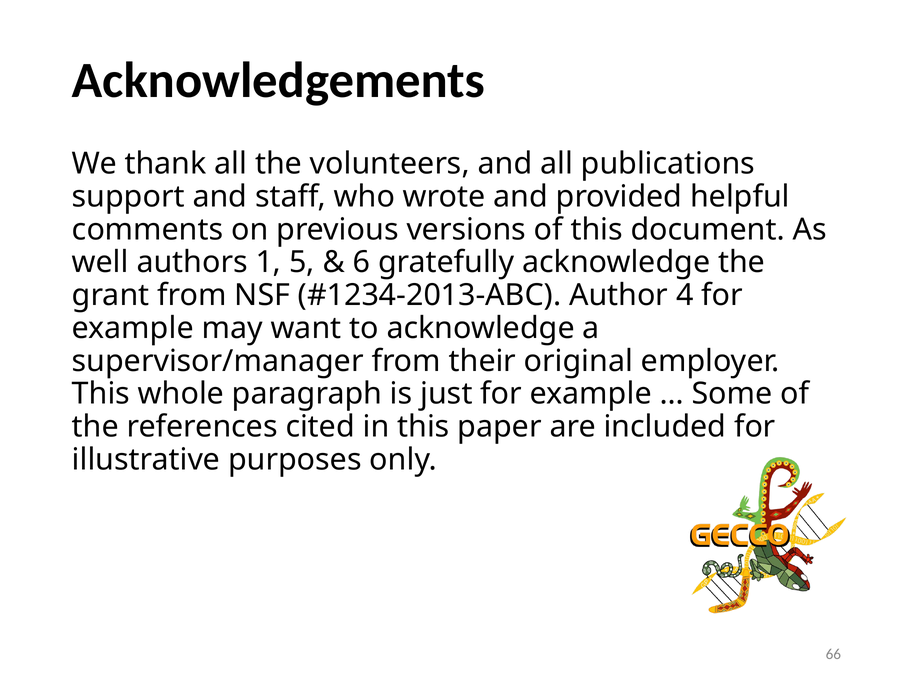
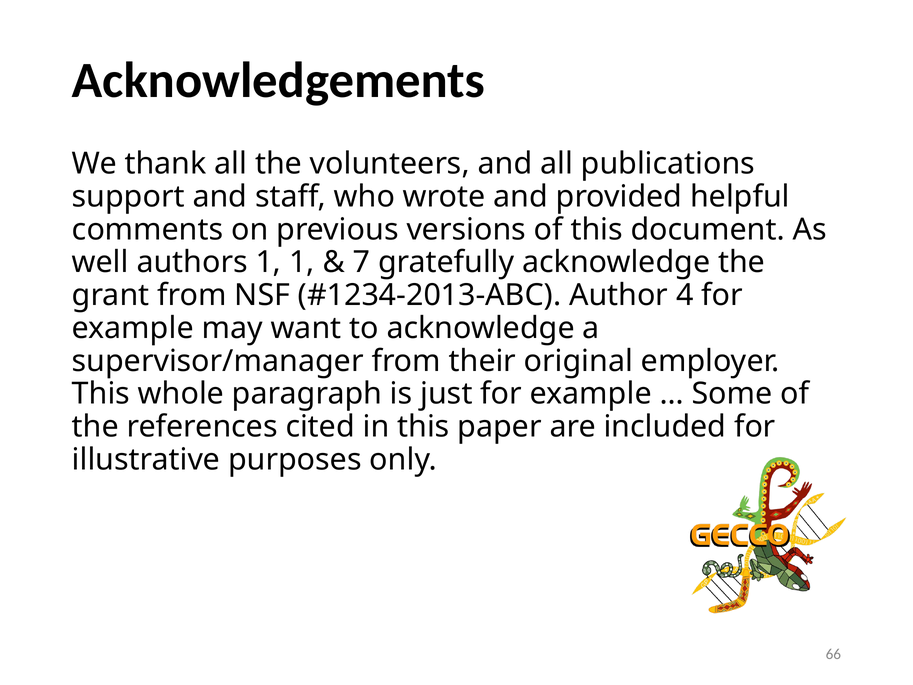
1 5: 5 -> 1
6: 6 -> 7
